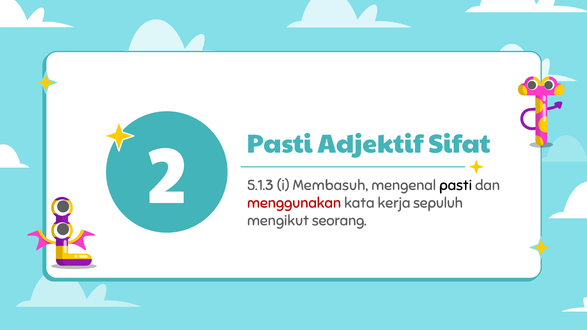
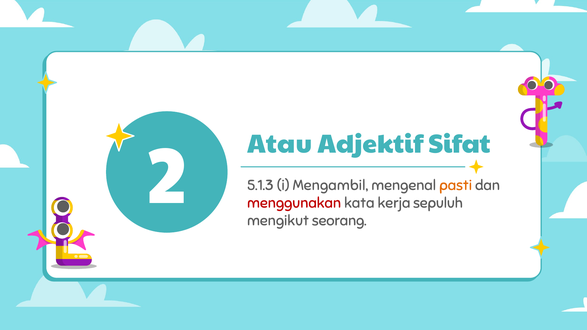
Pasti at (280, 144): Pasti -> Atau
Membasuh: Membasuh -> Mengambil
pasti at (456, 185) colour: black -> orange
